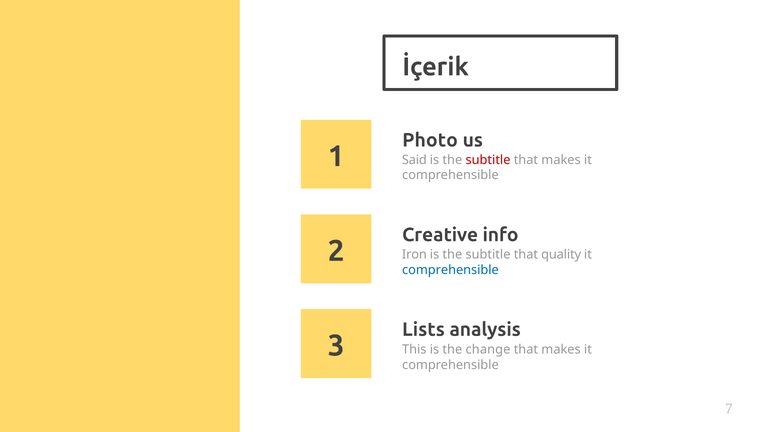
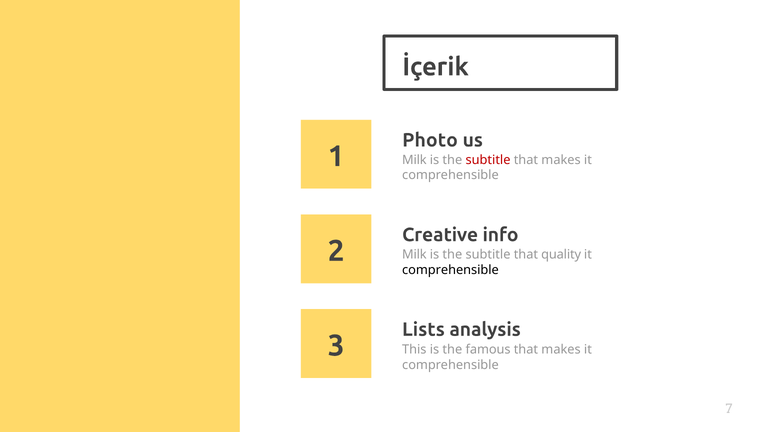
Said at (414, 160): Said -> Milk
Iron at (414, 255): Iron -> Milk
comprehensible at (450, 270) colour: blue -> black
change: change -> famous
